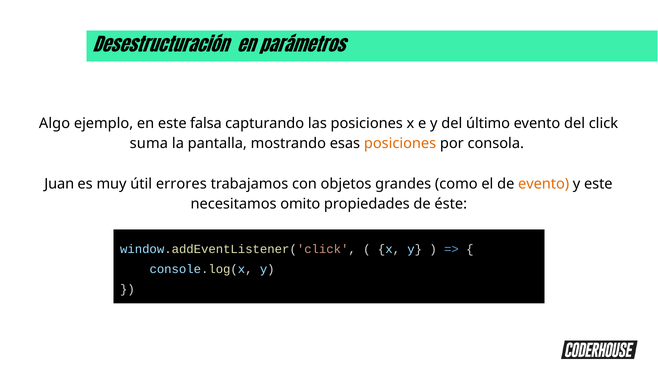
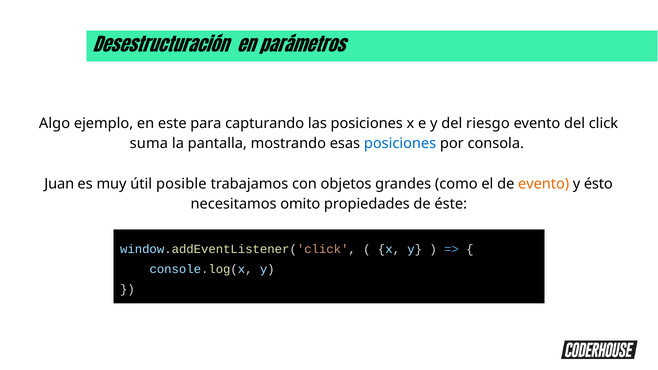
falsa: falsa -> para
último: último -> riesgo
posiciones at (400, 144) colour: orange -> blue
errores: errores -> posible
y este: este -> ésto
